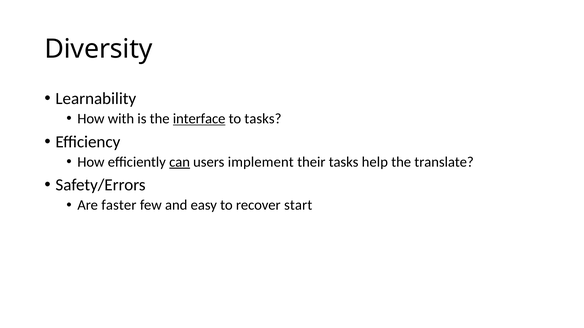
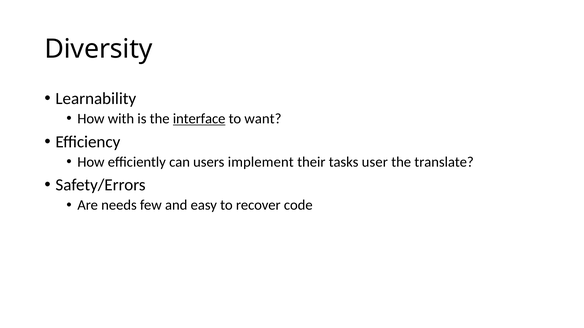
to tasks: tasks -> want
can underline: present -> none
help: help -> user
faster: faster -> needs
start: start -> code
